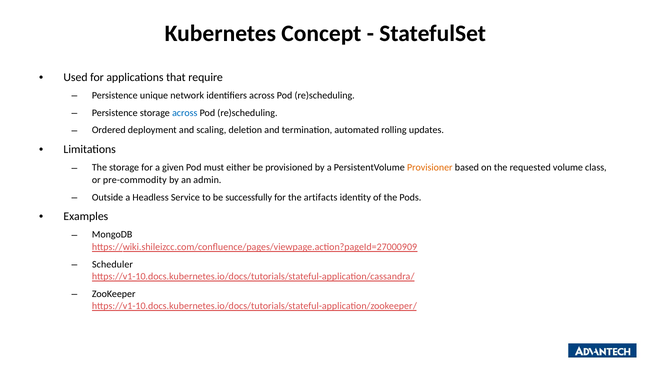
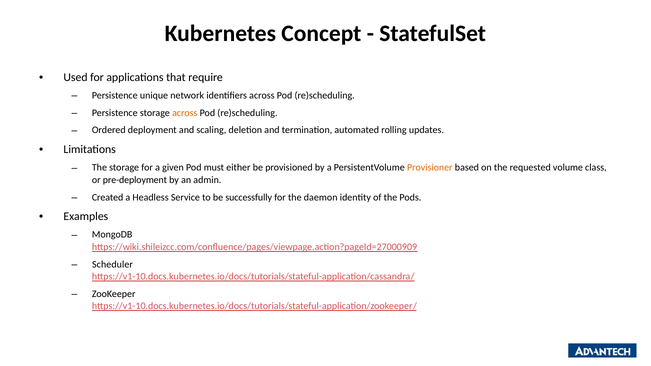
across at (185, 113) colour: blue -> orange
pre-commodity: pre-commodity -> pre-deployment
Outside: Outside -> Created
artifacts: artifacts -> daemon
